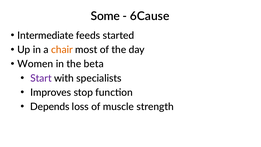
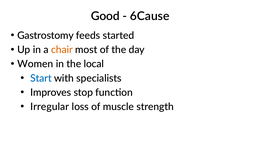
Some: Some -> Good
Intermediate: Intermediate -> Gastrostomy
beta: beta -> local
Start colour: purple -> blue
Depends: Depends -> Irregular
